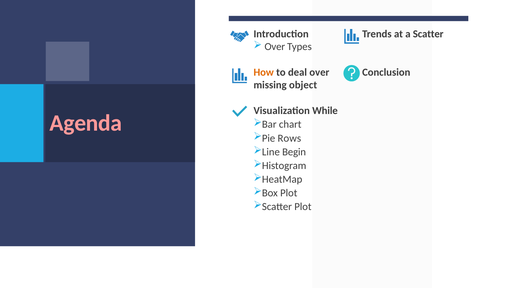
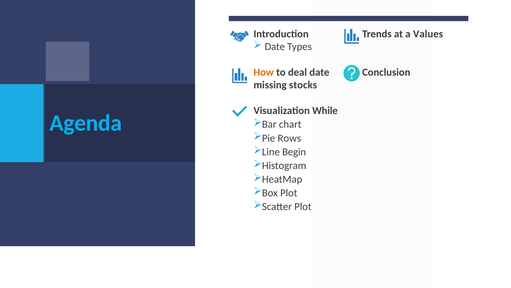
a Scatter: Scatter -> Values
Over at (275, 47): Over -> Date
deal over: over -> date
object: object -> stocks
Agenda colour: pink -> light blue
